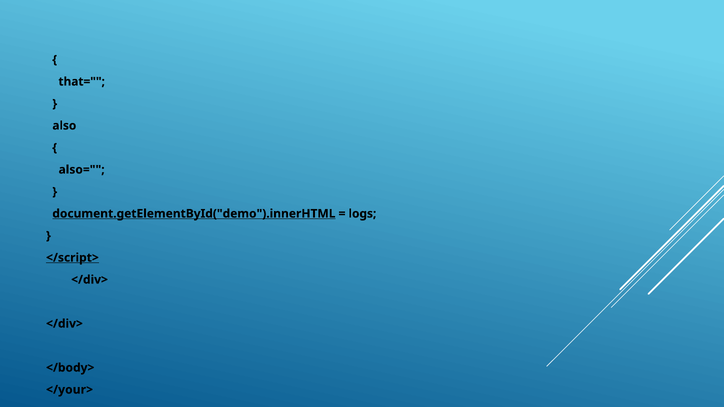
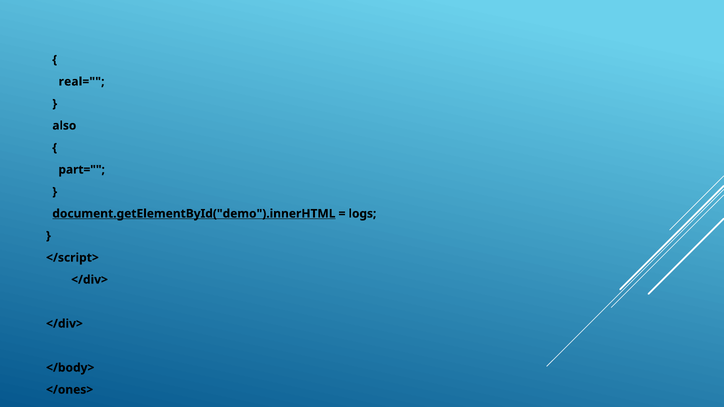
that=: that= -> real=
also=: also= -> part=
</script> underline: present -> none
</your>: </your> -> </ones>
